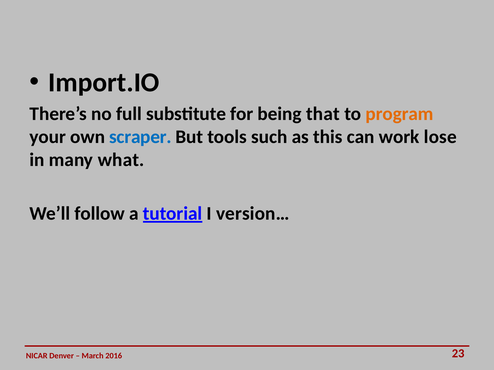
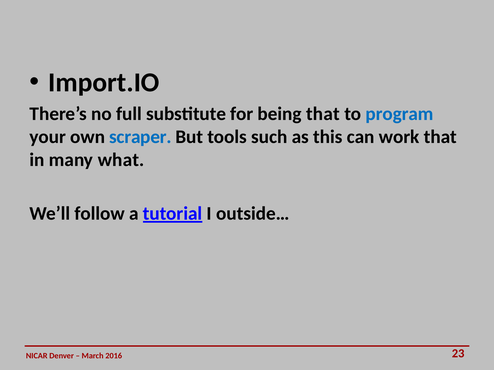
program colour: orange -> blue
work lose: lose -> that
version…: version… -> outside…
